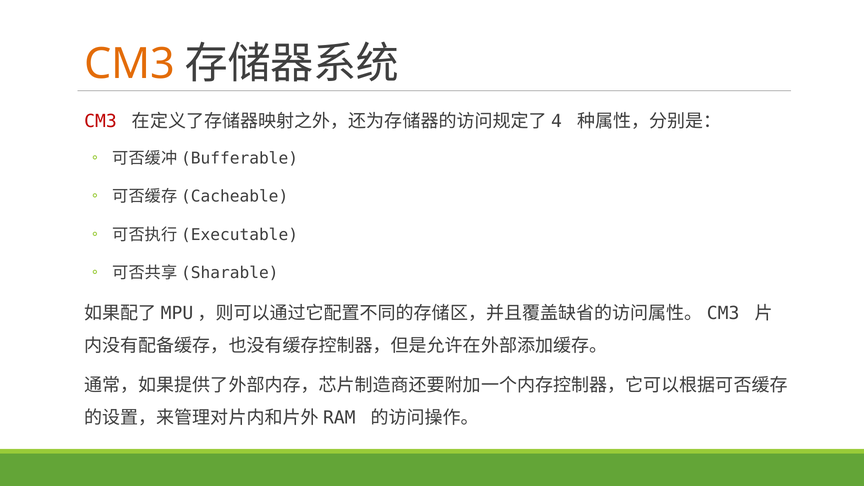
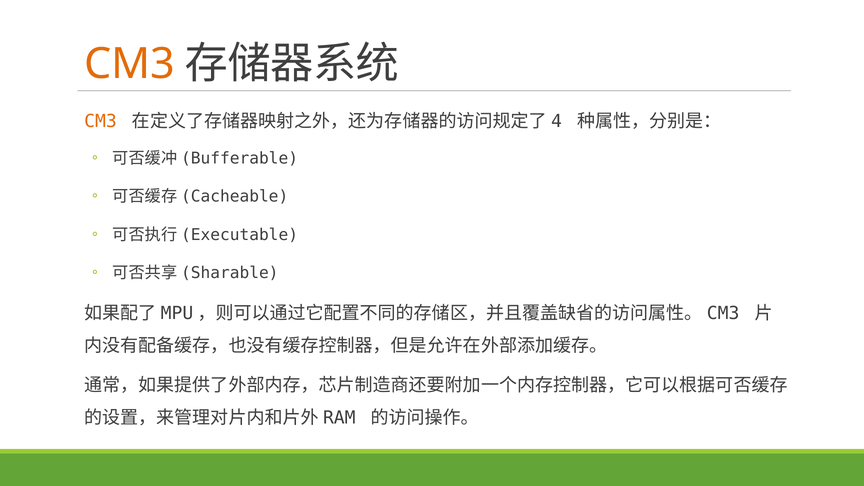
CM3 at (101, 121) colour: red -> orange
